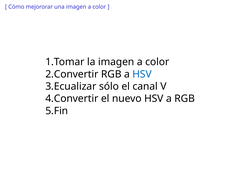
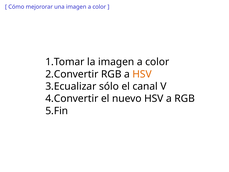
HSV at (142, 74) colour: blue -> orange
